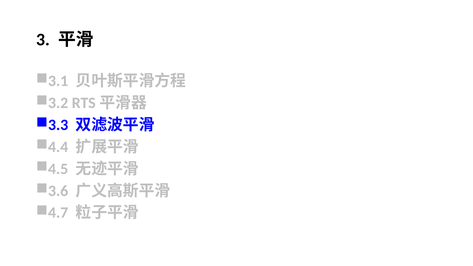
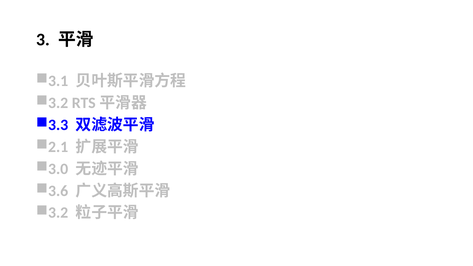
4.4: 4.4 -> 2.1
4.5: 4.5 -> 3.0
4.7 at (58, 213): 4.7 -> 3.2
